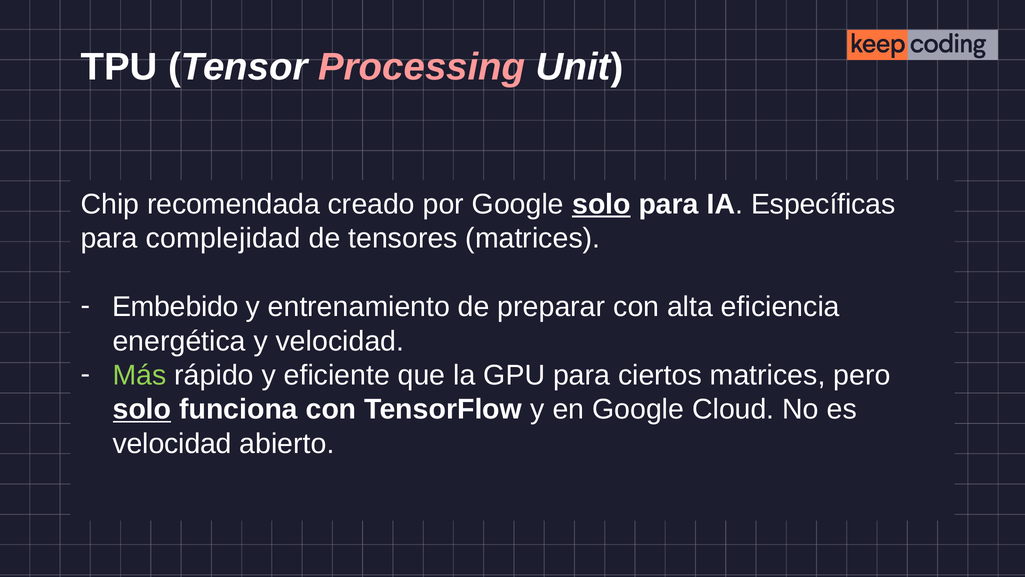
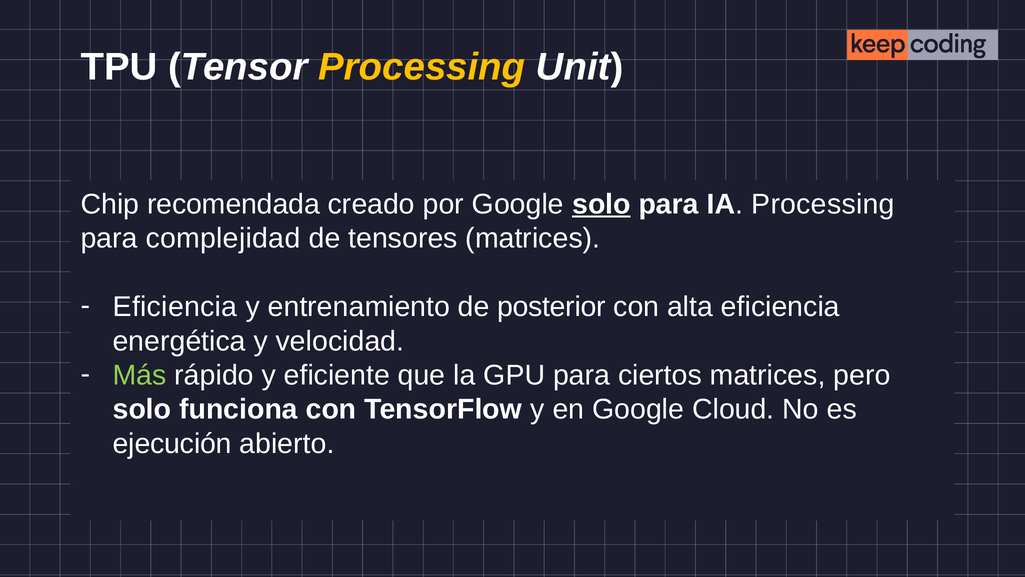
Processing at (422, 67) colour: pink -> yellow
IA Específicas: Específicas -> Processing
Embebido at (175, 307): Embebido -> Eficiencia
preparar: preparar -> posterior
solo at (142, 409) underline: present -> none
velocidad at (172, 443): velocidad -> ejecución
